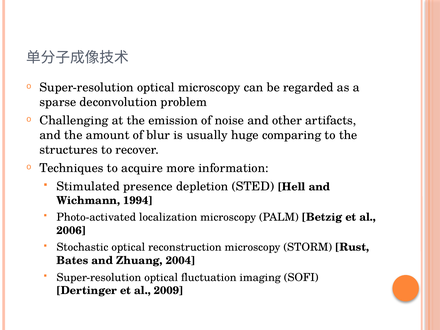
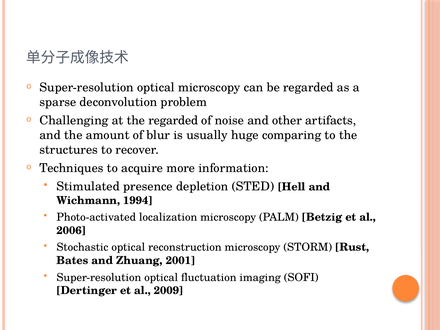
the emission: emission -> regarded
2004: 2004 -> 2001
